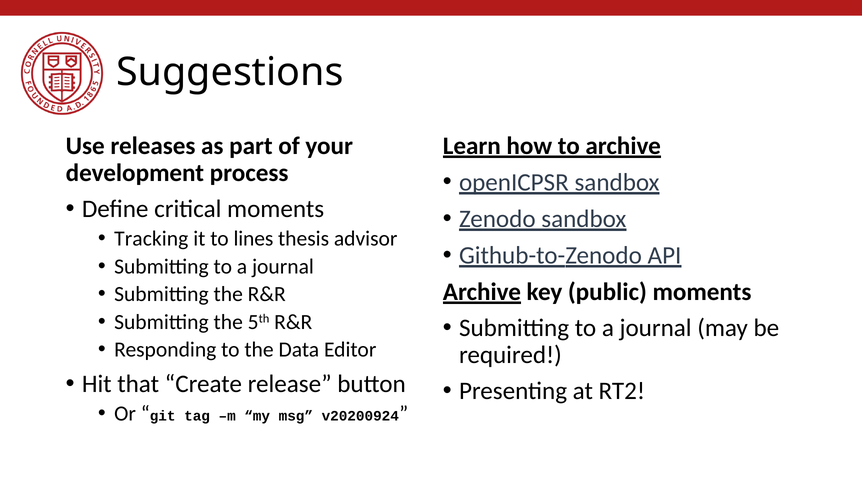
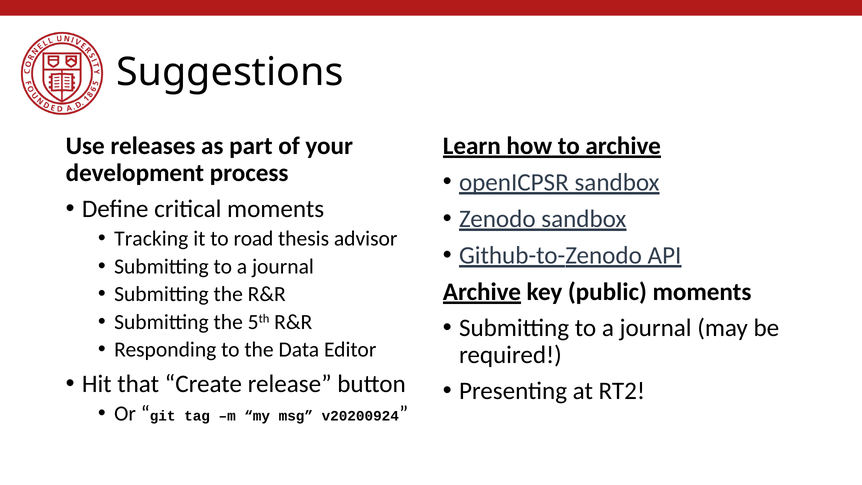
lines: lines -> road
